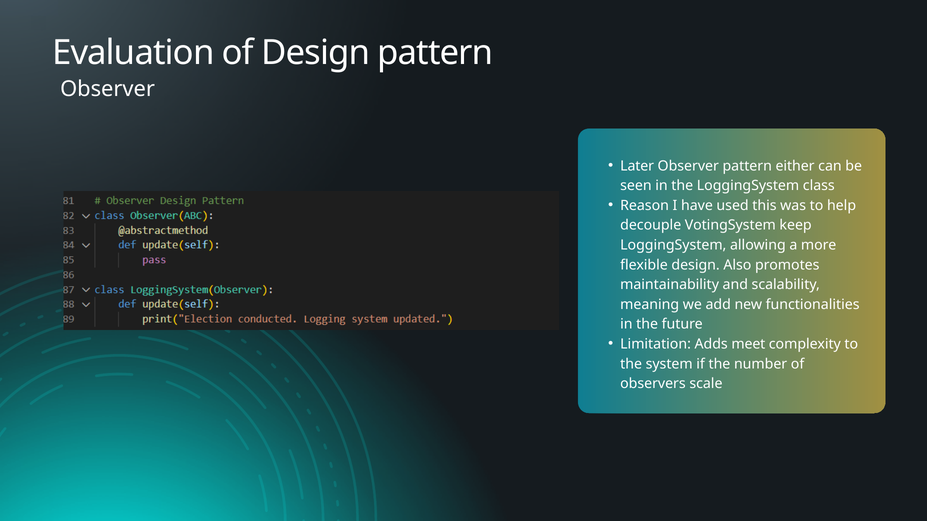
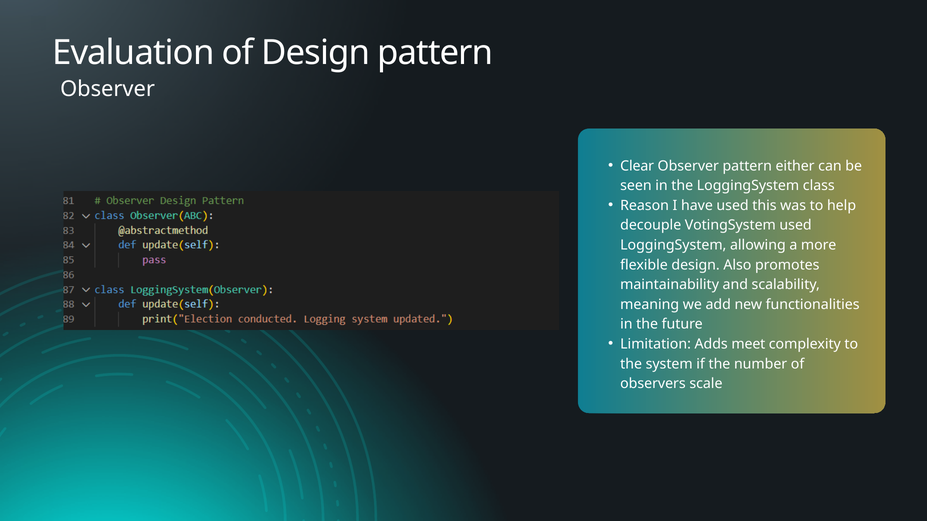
Later: Later -> Clear
VotingSystem keep: keep -> used
